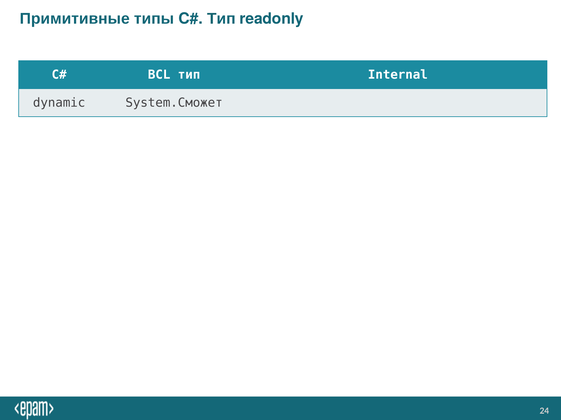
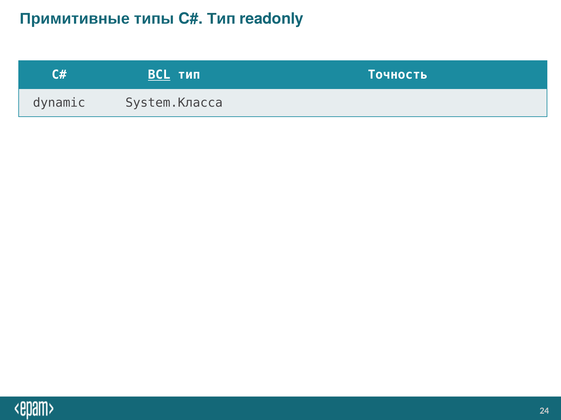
BCL underline: none -> present
Internal: Internal -> Точность
System.Сможет: System.Сможет -> System.Класса
